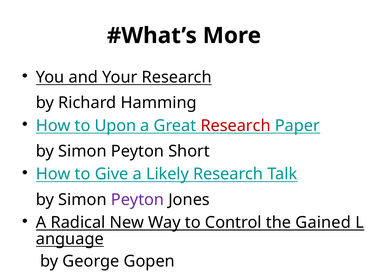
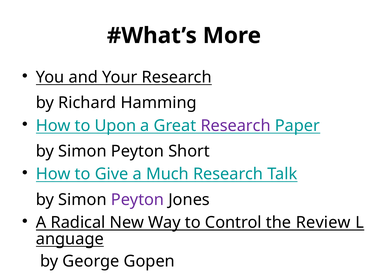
Research at (236, 126) colour: red -> purple
Likely: Likely -> Much
Gained: Gained -> Review
